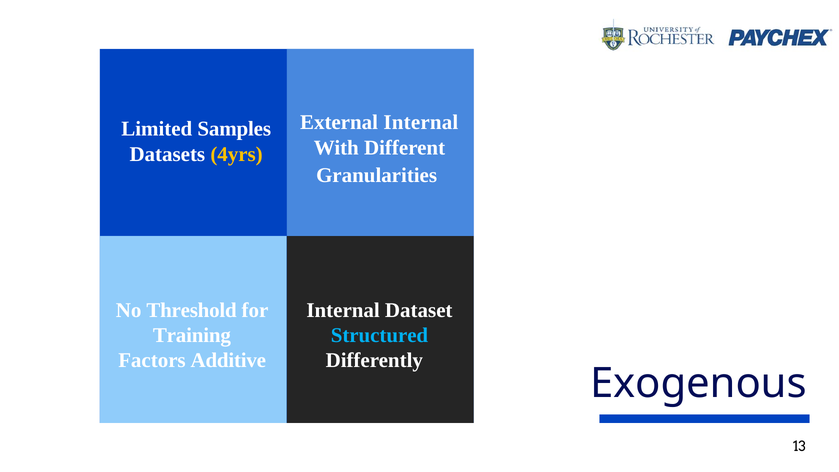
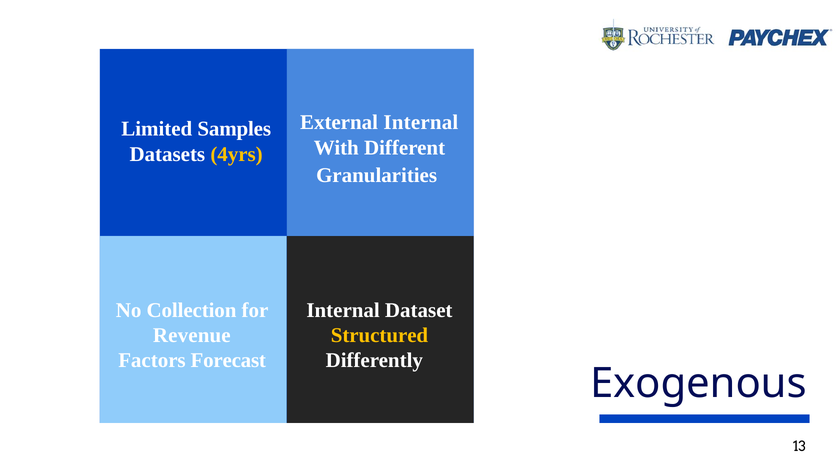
Threshold: Threshold -> Collection
Training: Training -> Revenue
Structured colour: light blue -> yellow
Additive: Additive -> Forecast
